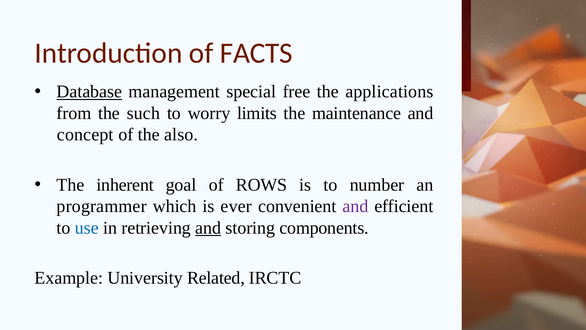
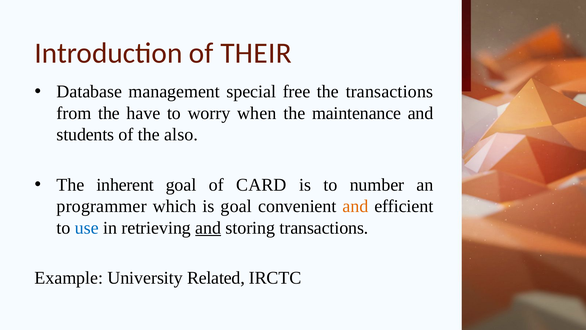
FACTS: FACTS -> THEIR
Database underline: present -> none
the applications: applications -> transactions
such: such -> have
limits: limits -> when
concept: concept -> students
ROWS: ROWS -> CARD
is ever: ever -> goal
and at (355, 206) colour: purple -> orange
storing components: components -> transactions
